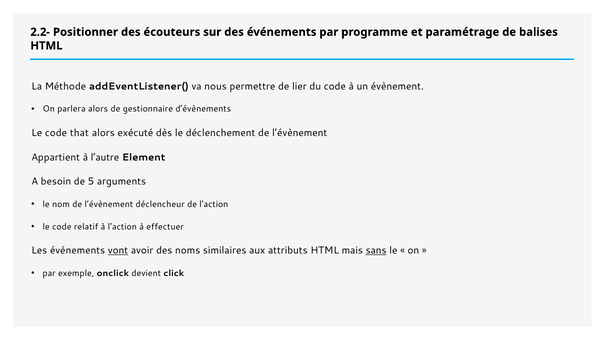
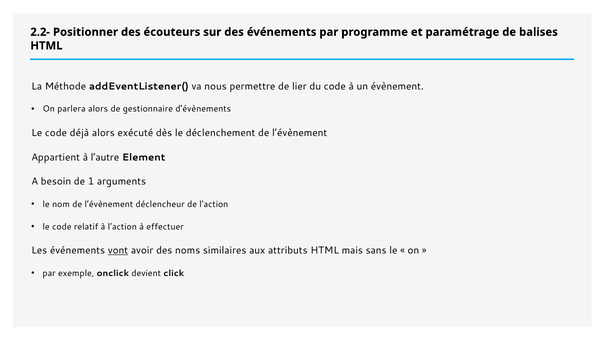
that: that -> déjà
5: 5 -> 1
sans underline: present -> none
